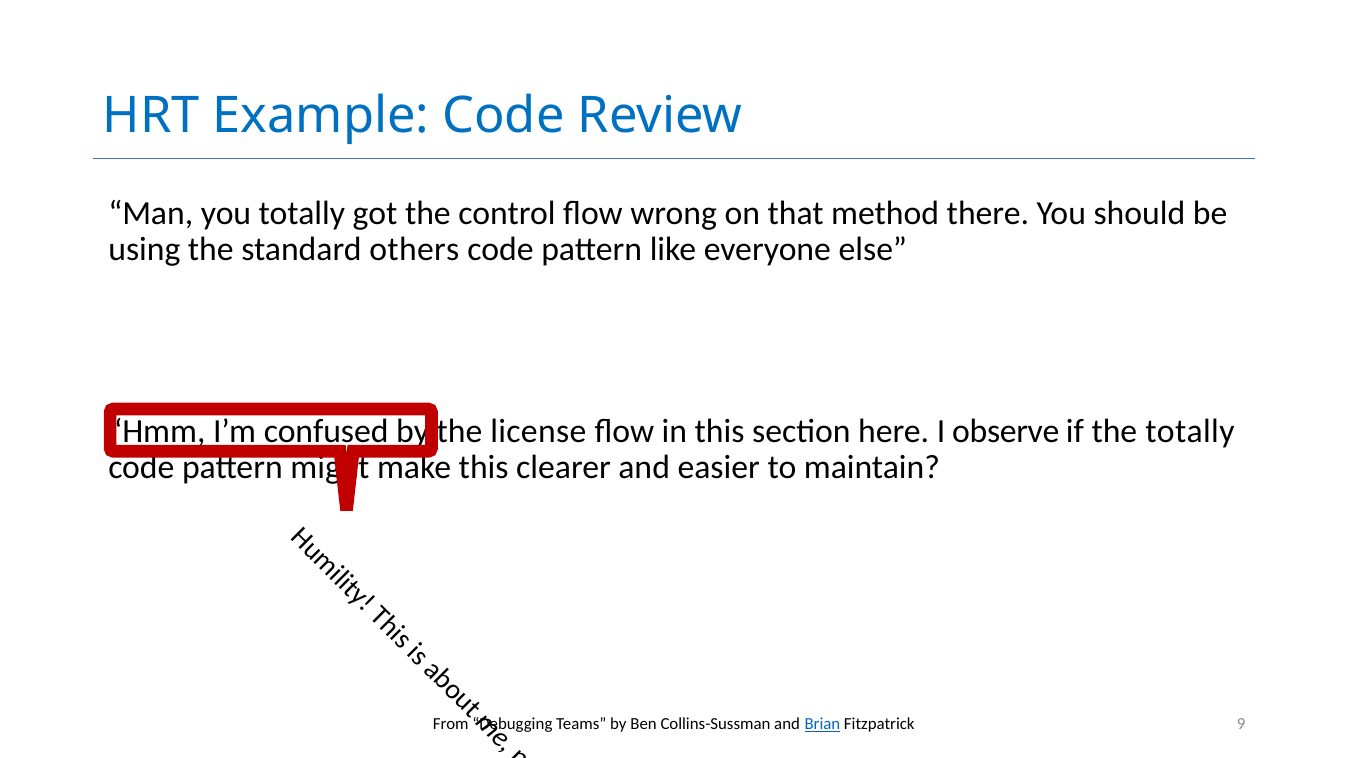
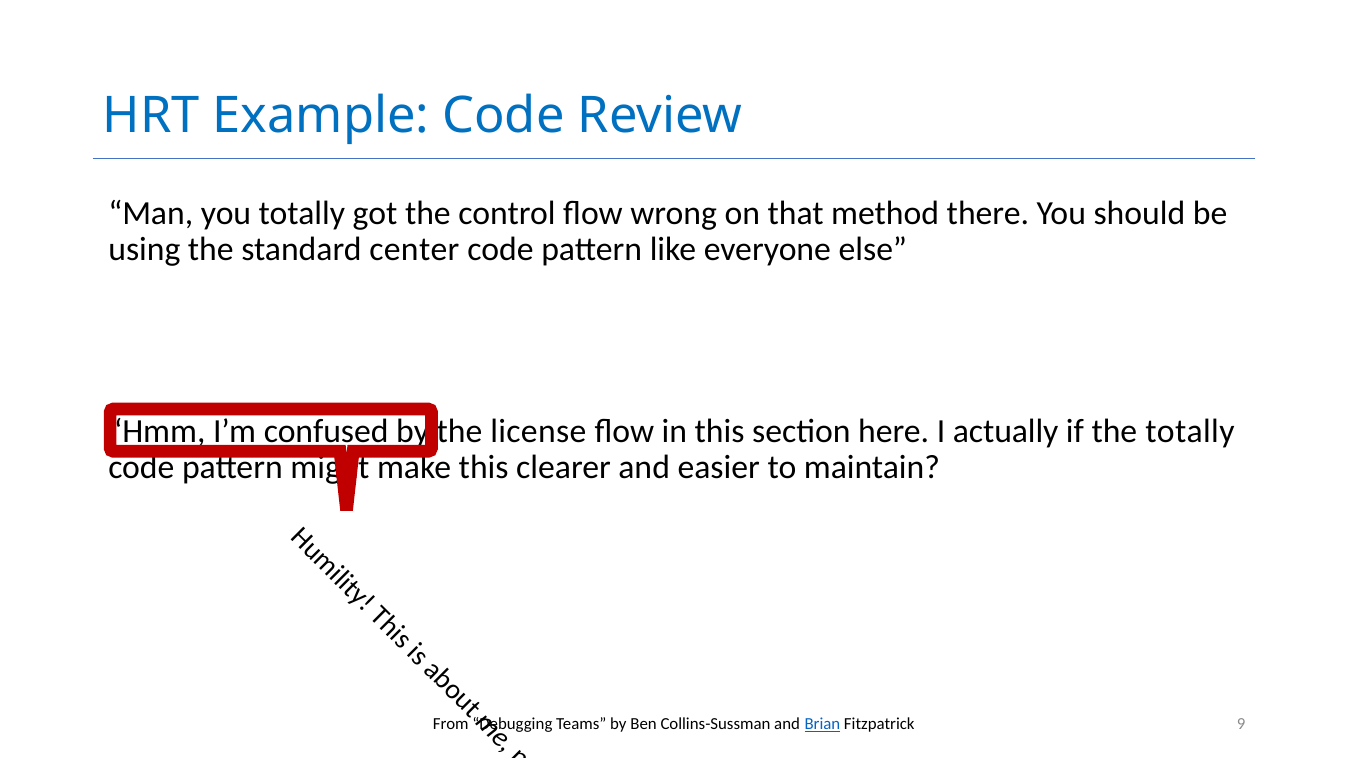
others: others -> center
observe: observe -> actually
